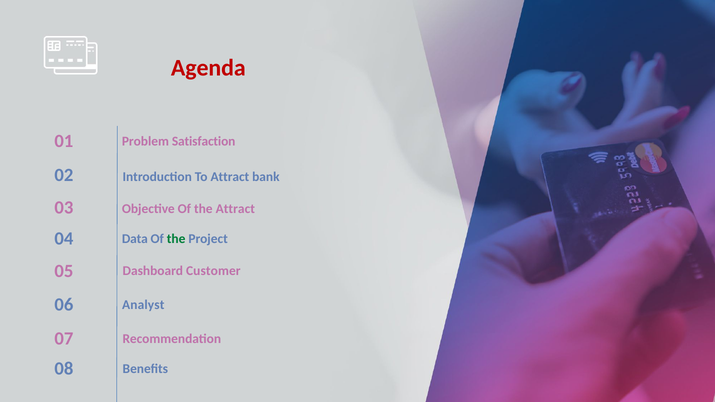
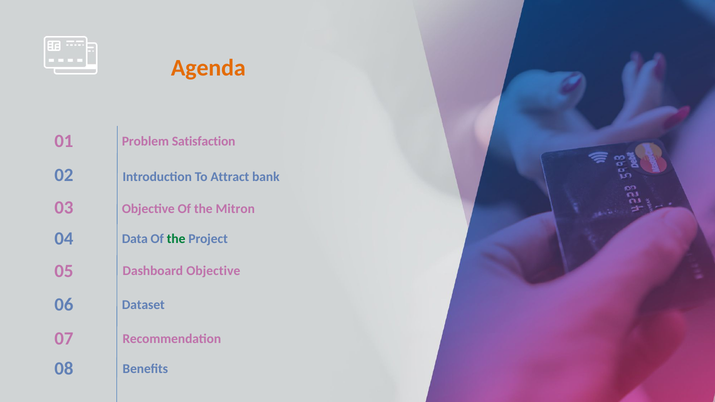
Agenda colour: red -> orange
the Attract: Attract -> Mitron
Dashboard Customer: Customer -> Objective
Analyst: Analyst -> Dataset
